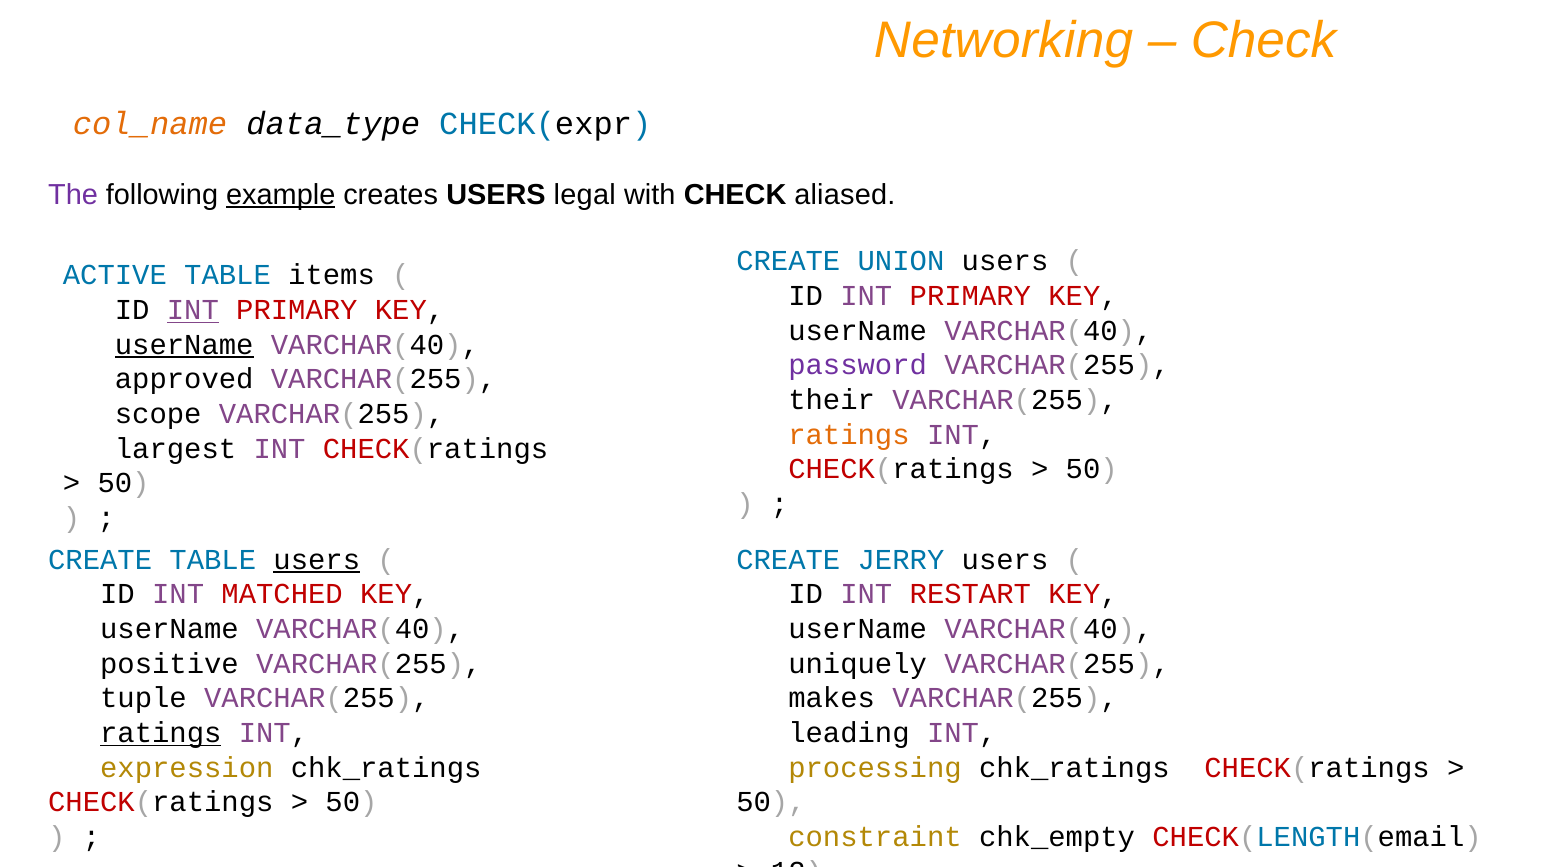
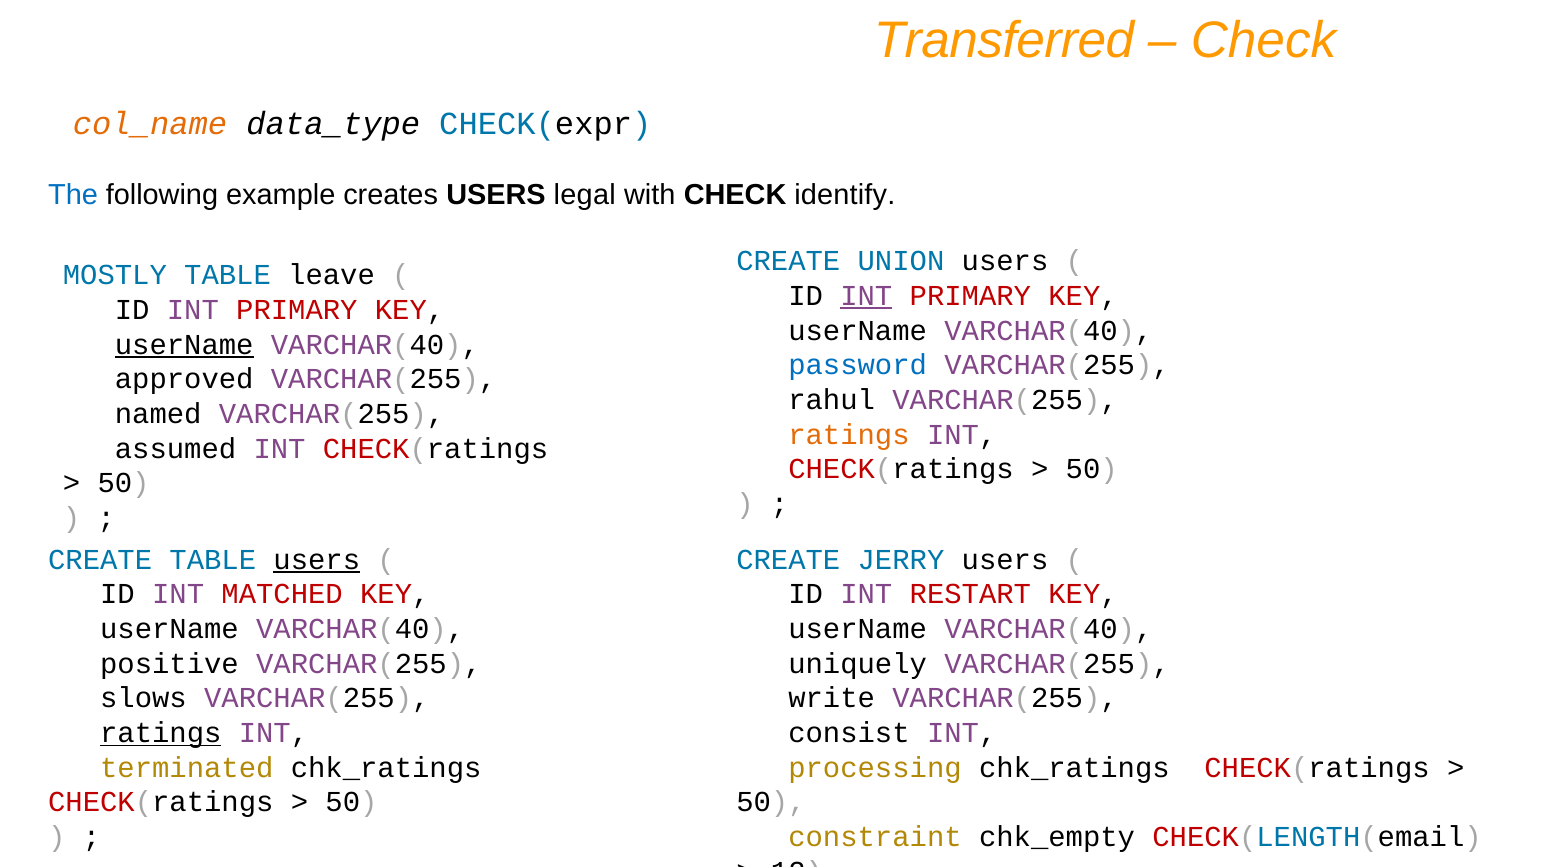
Networking: Networking -> Transferred
The colour: purple -> blue
example underline: present -> none
aliased: aliased -> identify
ACTIVE: ACTIVE -> MOSTLY
items: items -> leave
INT at (866, 296) underline: none -> present
INT at (193, 310) underline: present -> none
password colour: purple -> blue
their: their -> rahul
scope: scope -> named
largest: largest -> assumed
tuple: tuple -> slows
makes: makes -> write
leading: leading -> consist
expression: expression -> terminated
